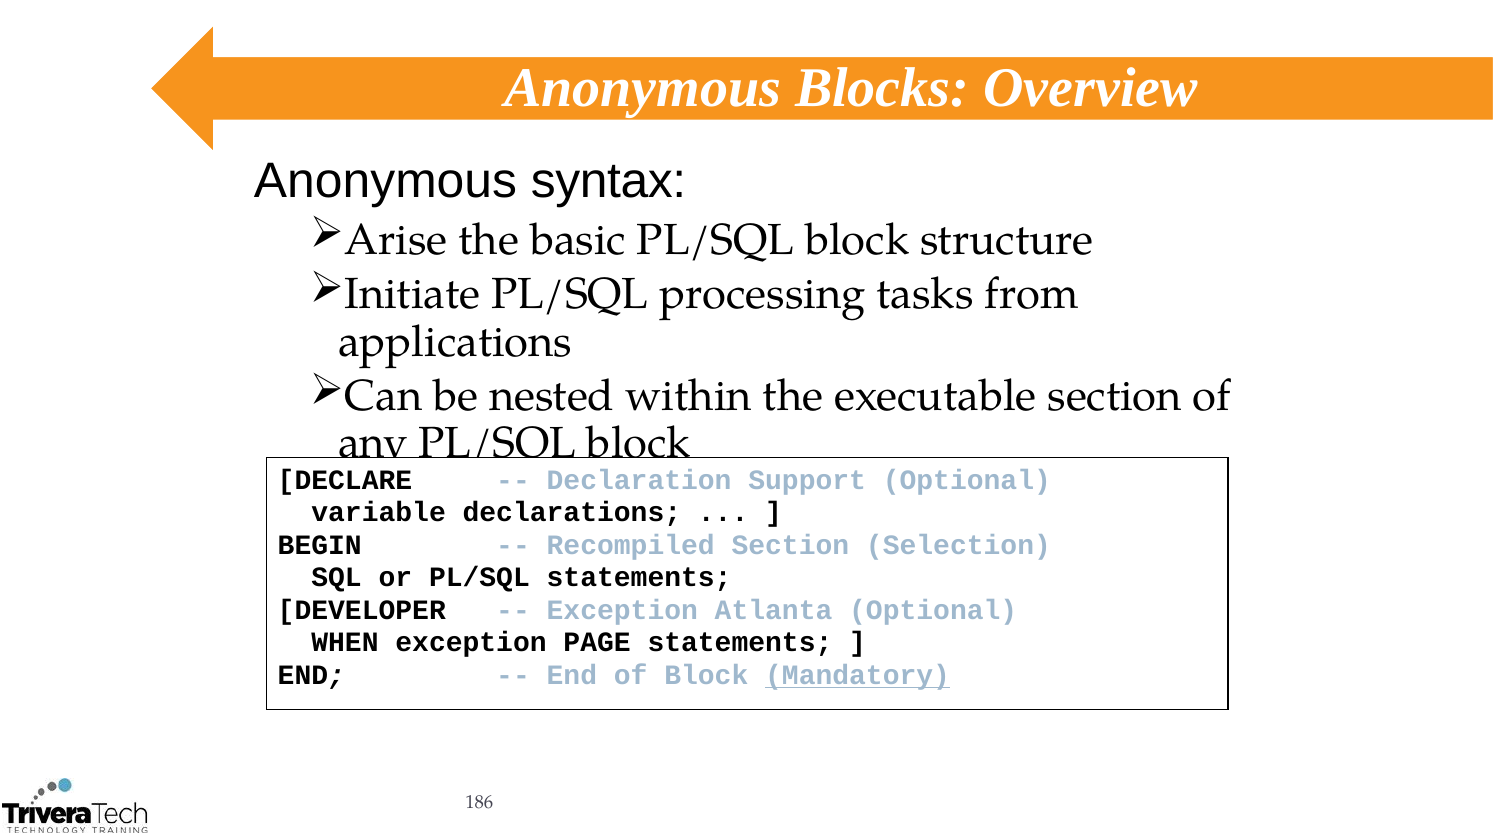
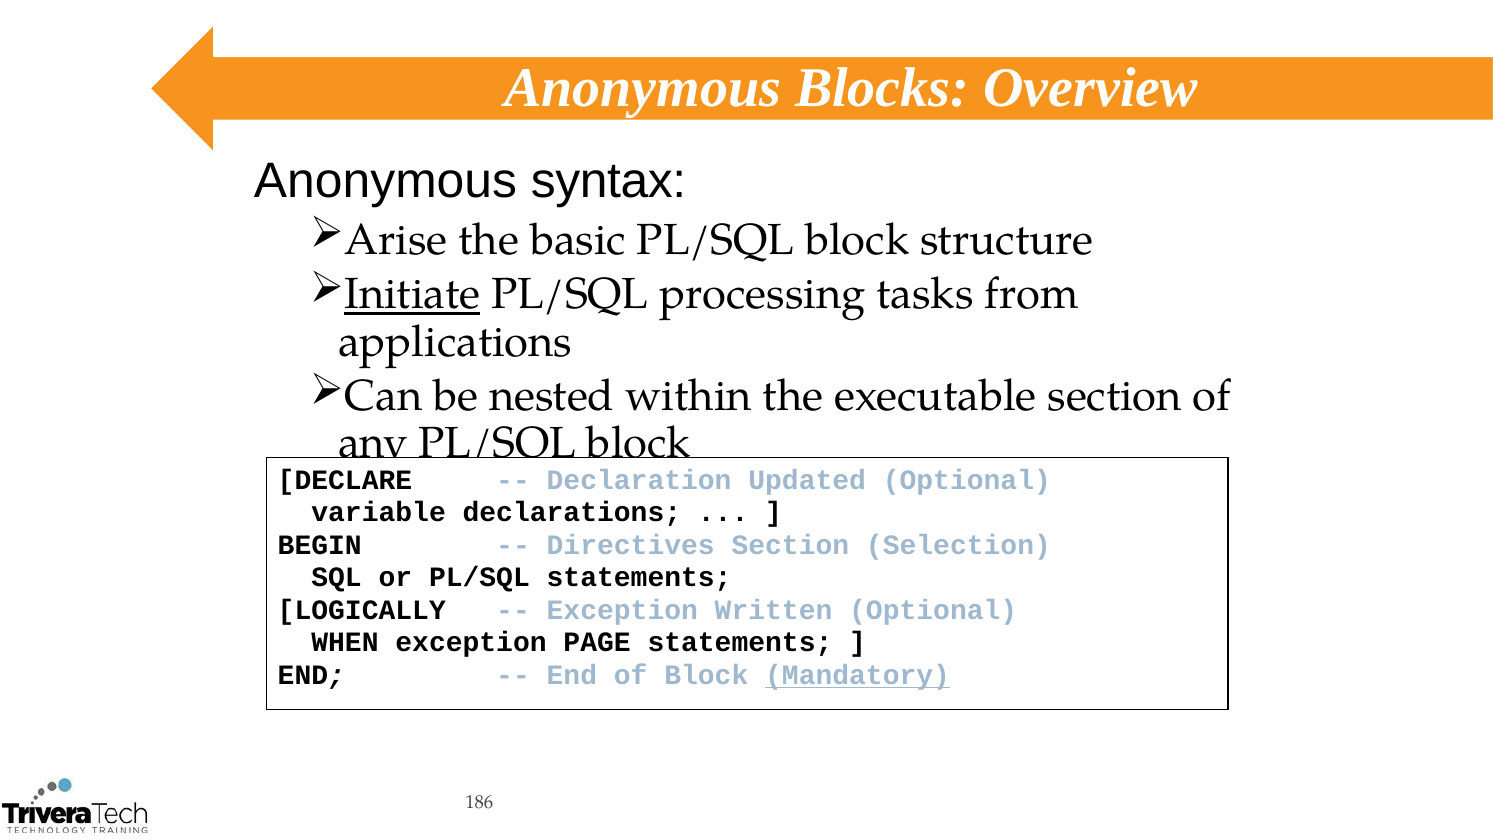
Initiate underline: none -> present
Support: Support -> Updated
Recompiled: Recompiled -> Directives
DEVELOPER: DEVELOPER -> LOGICALLY
Atlanta: Atlanta -> Written
